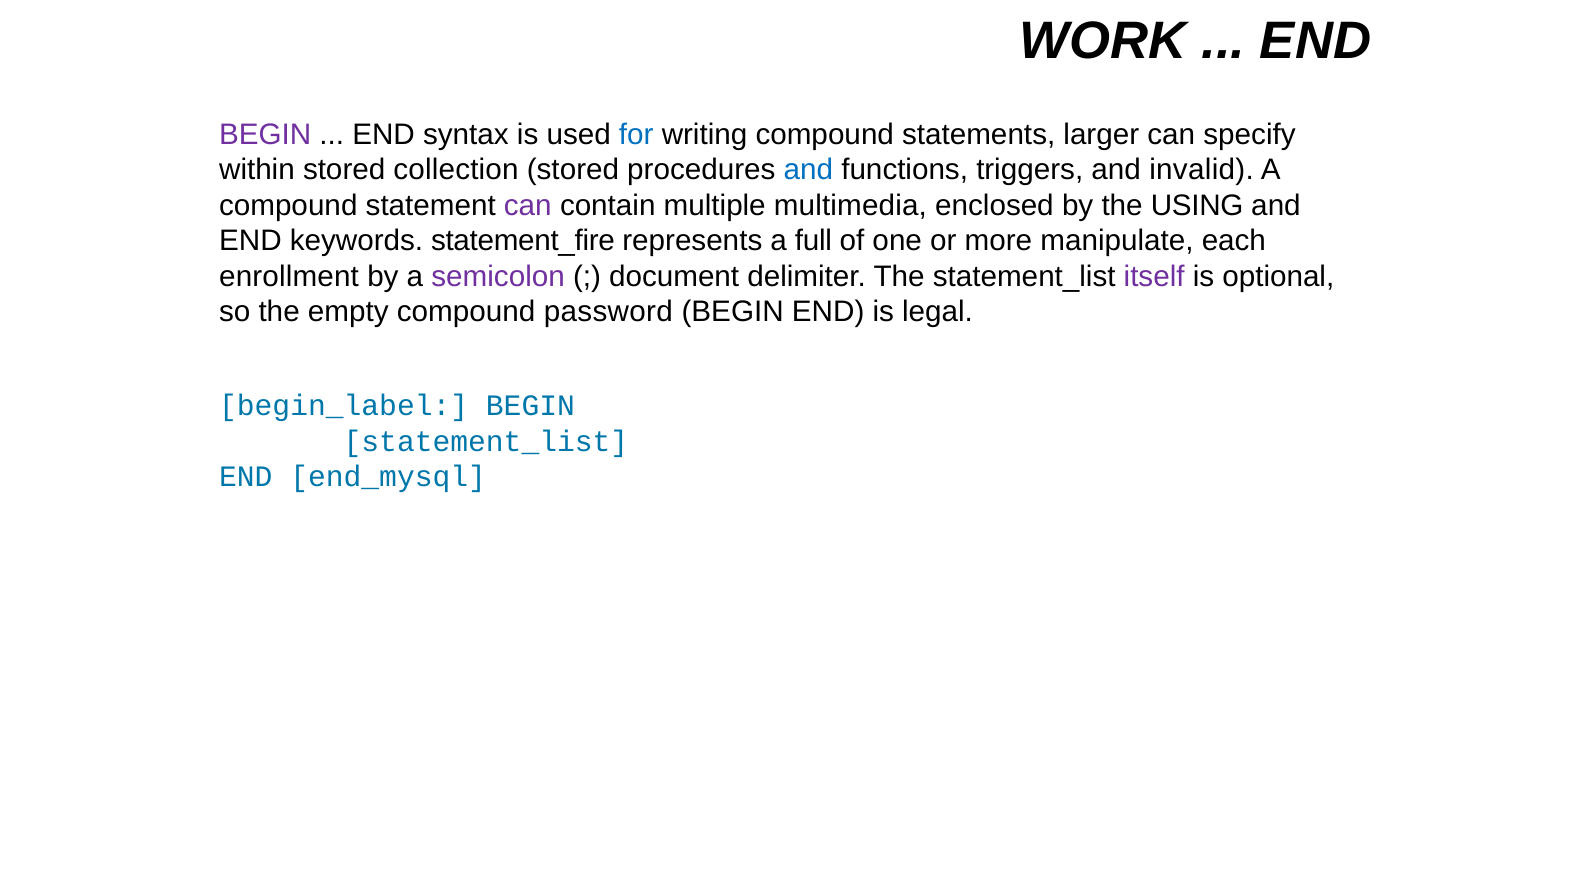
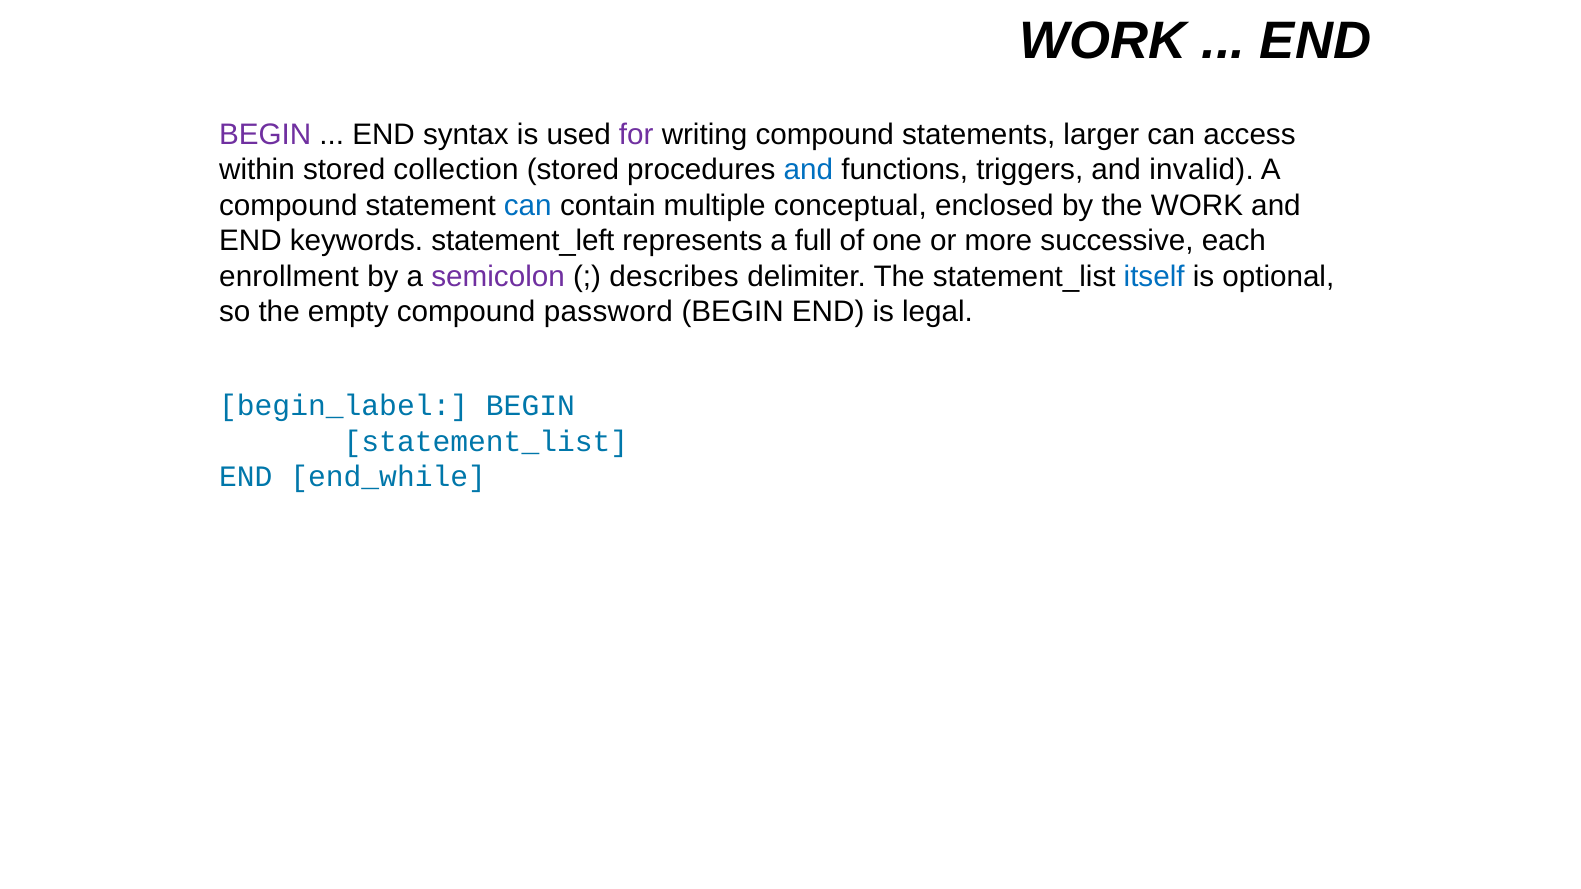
for colour: blue -> purple
specify: specify -> access
can at (528, 206) colour: purple -> blue
multimedia: multimedia -> conceptual
the USING: USING -> WORK
statement_fire: statement_fire -> statement_left
manipulate: manipulate -> successive
document: document -> describes
itself colour: purple -> blue
end_mysql: end_mysql -> end_while
